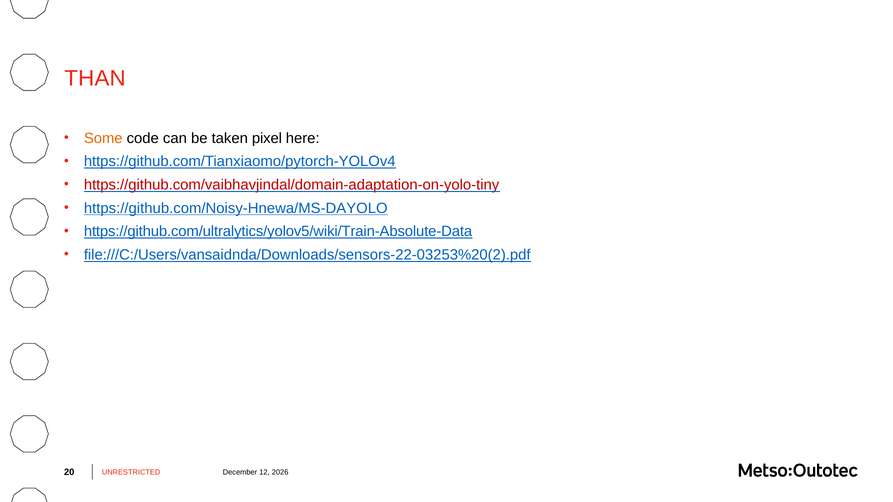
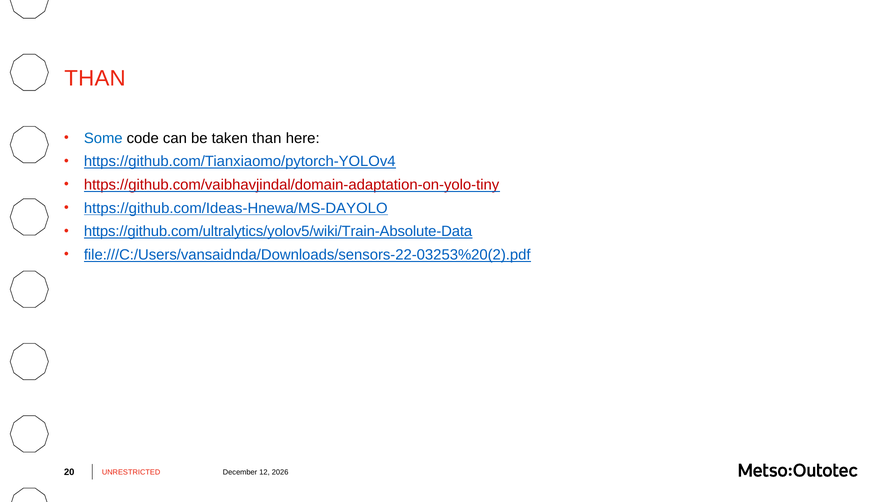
Some colour: orange -> blue
taken pixel: pixel -> than
https://github.com/Noisy-Hnewa/MS-DAYOLO: https://github.com/Noisy-Hnewa/MS-DAYOLO -> https://github.com/Ideas-Hnewa/MS-DAYOLO
